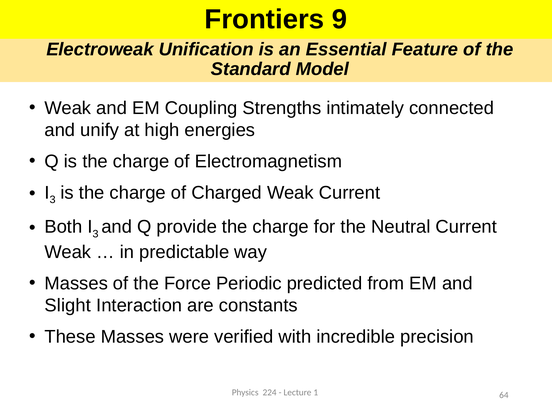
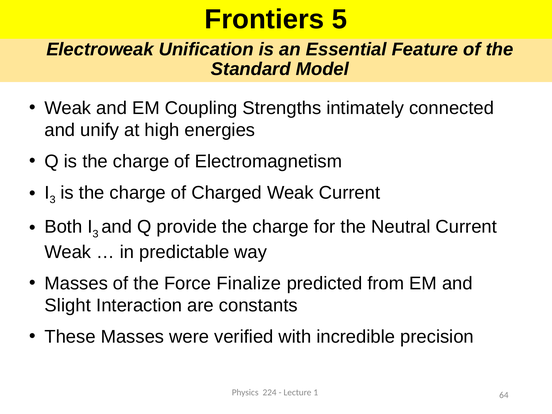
9: 9 -> 5
Periodic: Periodic -> Finalize
